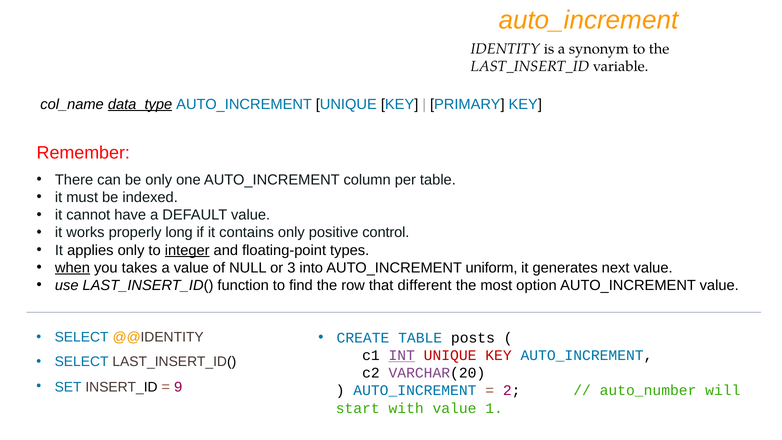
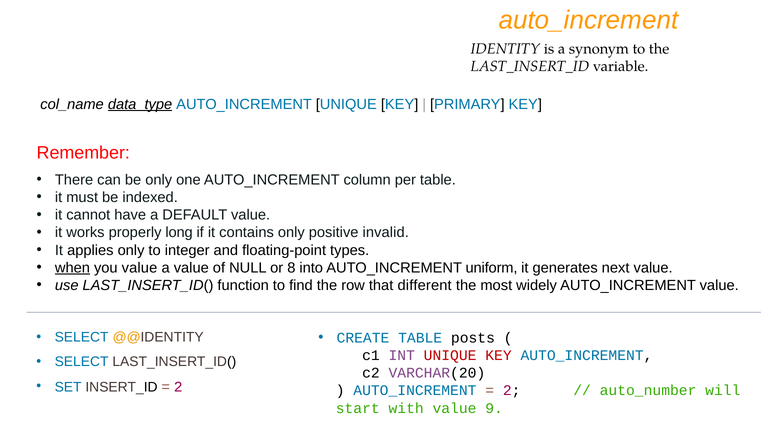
control: control -> invalid
integer underline: present -> none
you takes: takes -> value
3: 3 -> 8
option: option -> widely
INT underline: present -> none
9 at (178, 387): 9 -> 2
1: 1 -> 9
